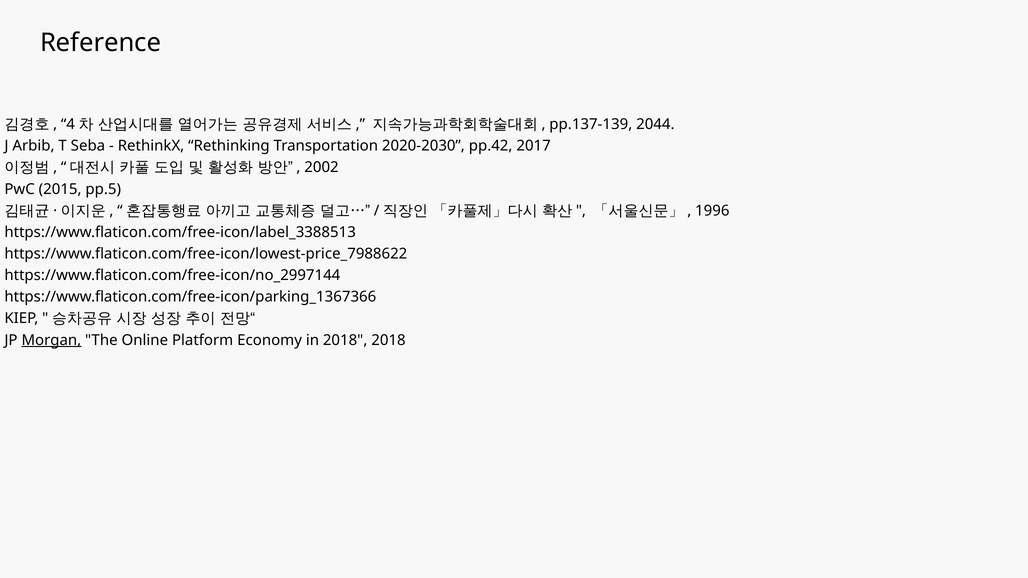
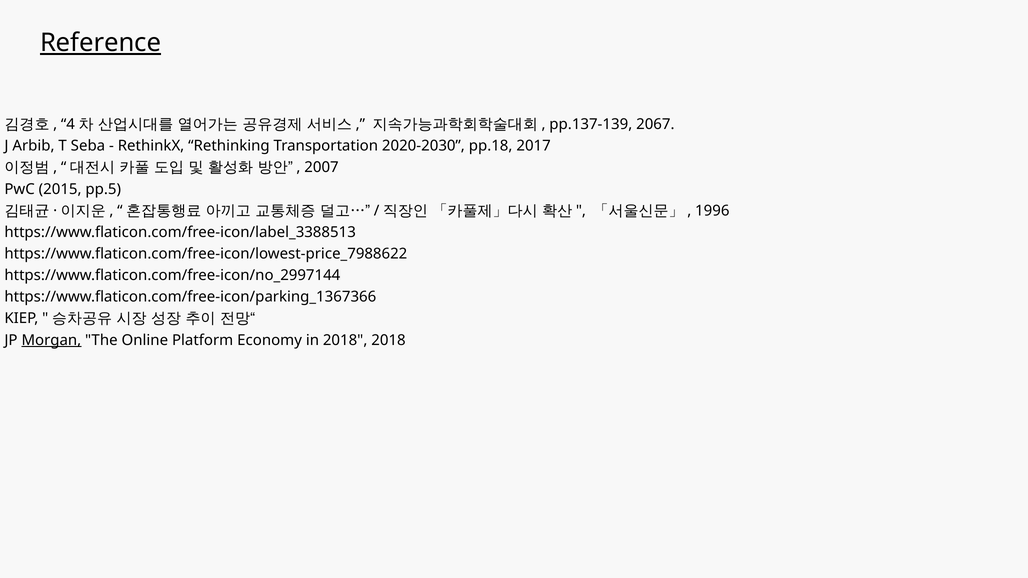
Reference underline: none -> present
2044: 2044 -> 2067
pp.42: pp.42 -> pp.18
2002: 2002 -> 2007
